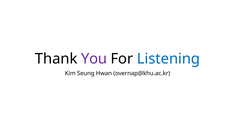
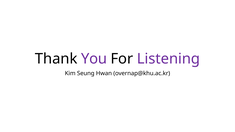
Listening colour: blue -> purple
